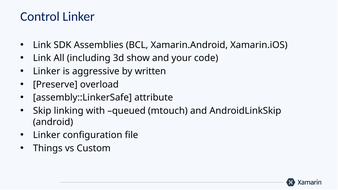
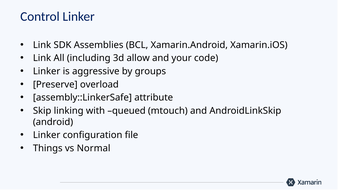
show: show -> allow
written: written -> groups
Custom: Custom -> Normal
